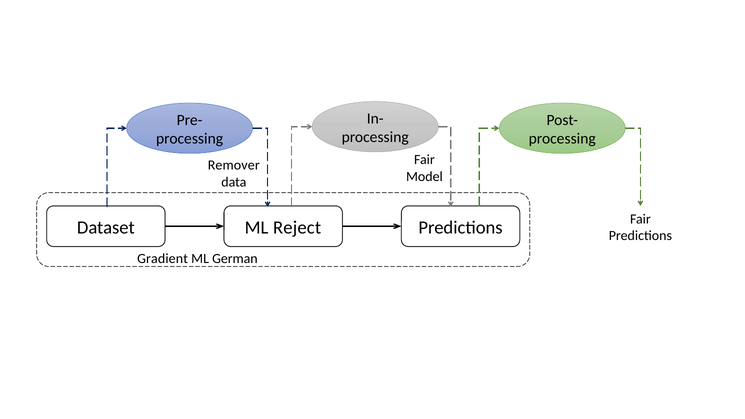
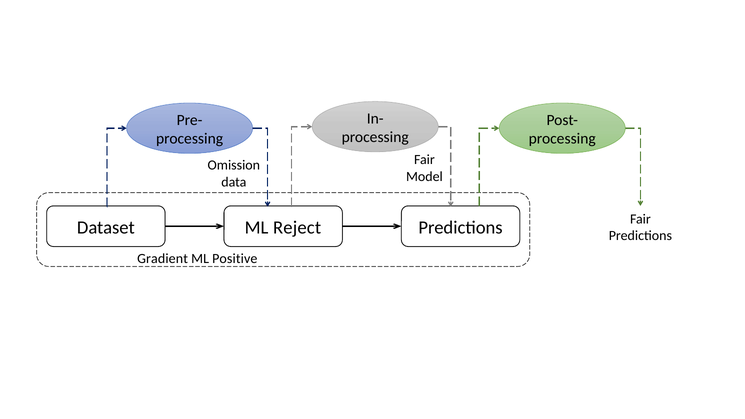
Remover: Remover -> Omission
German: German -> Positive
